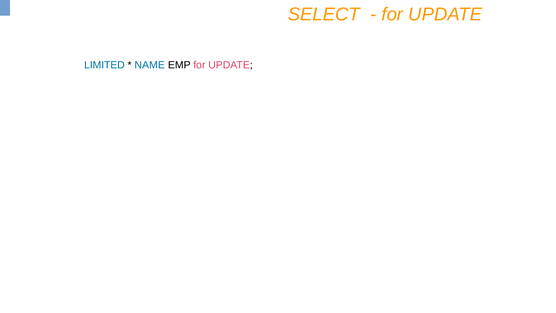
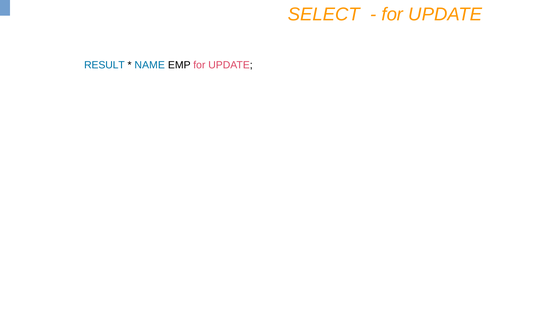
LIMITED: LIMITED -> RESULT
